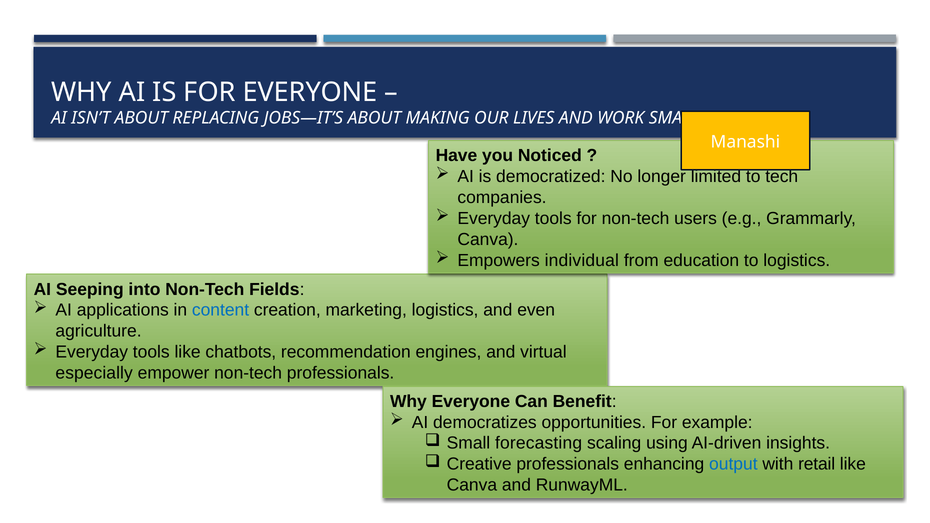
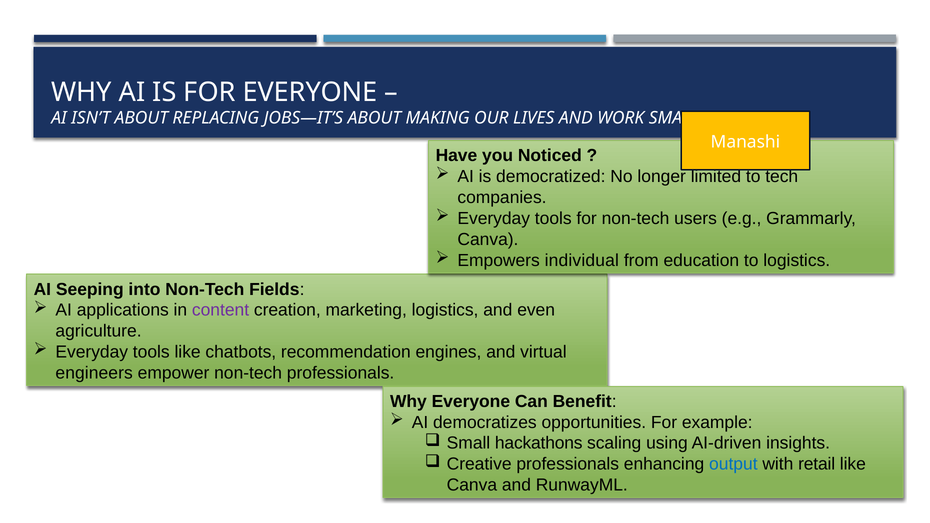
content colour: blue -> purple
especially: especially -> engineers
forecasting: forecasting -> hackathons
